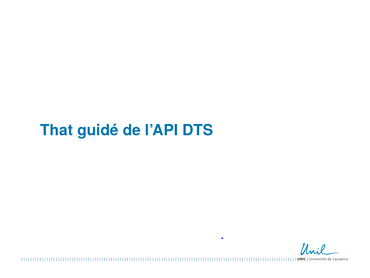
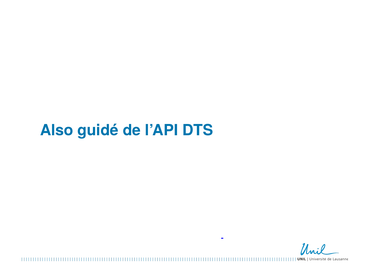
That: That -> Also
